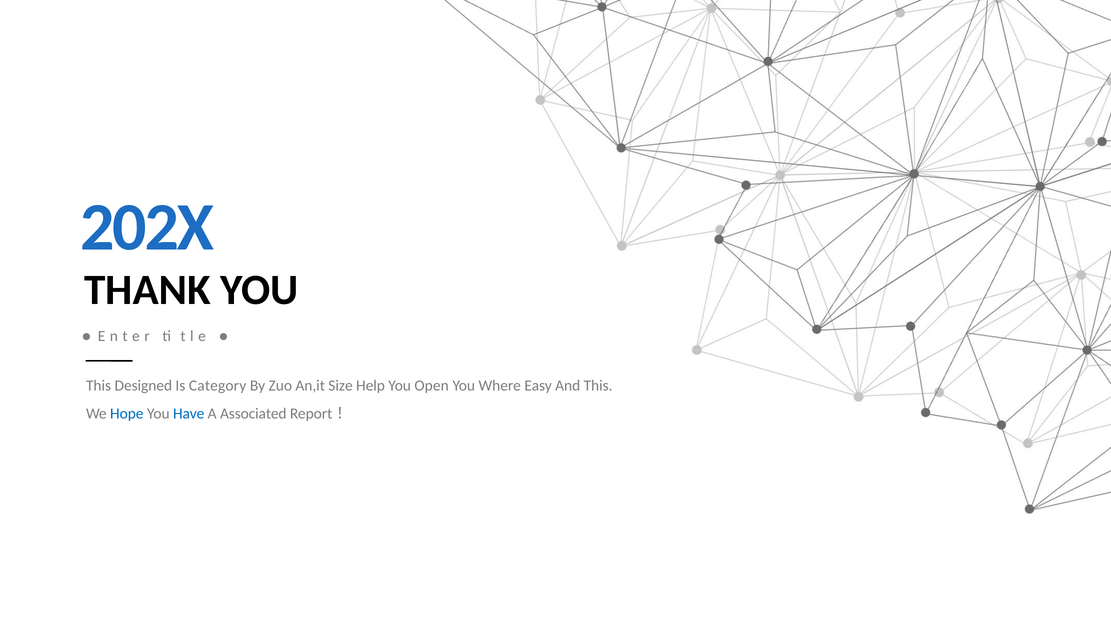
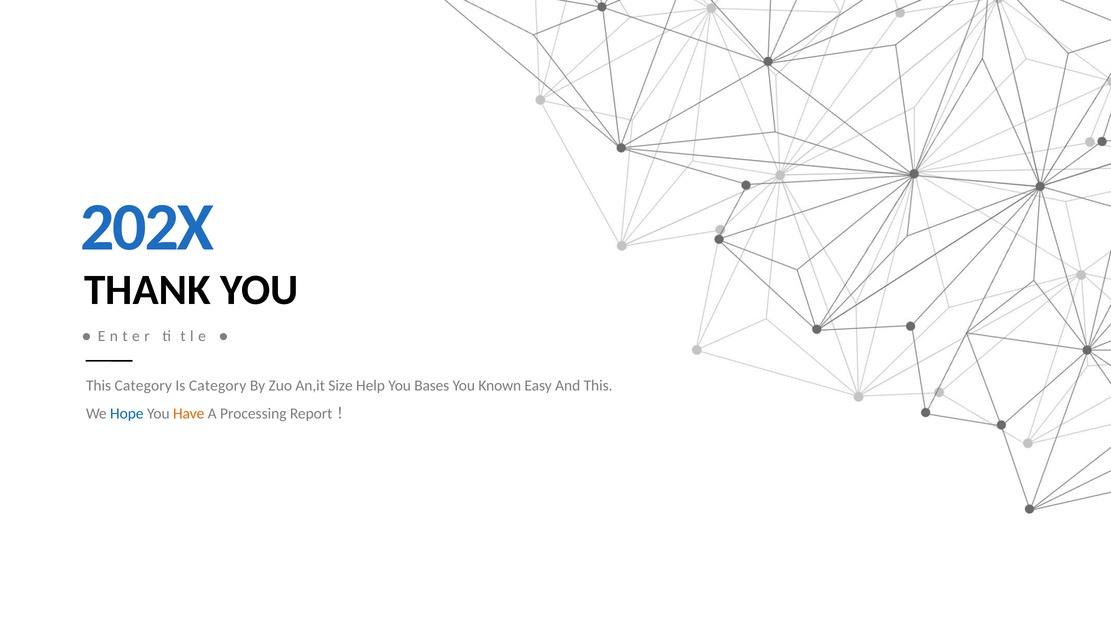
This Designed: Designed -> Category
Open: Open -> Bases
Where: Where -> Known
Have colour: blue -> orange
Associated: Associated -> Processing
